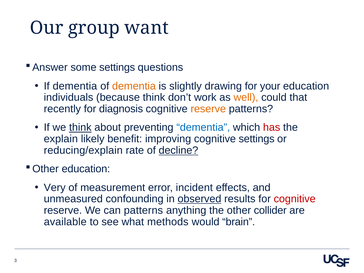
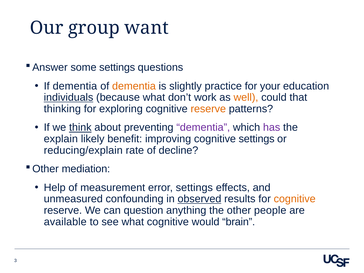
drawing: drawing -> practice
individuals underline: none -> present
because think: think -> what
recently: recently -> thinking
diagnosis: diagnosis -> exploring
dementia at (203, 127) colour: blue -> purple
has colour: red -> purple
decline underline: present -> none
education at (86, 169): education -> mediation
Very: Very -> Help
error incident: incident -> settings
cognitive at (295, 199) colour: red -> orange
can patterns: patterns -> question
collider: collider -> people
what methods: methods -> cognitive
